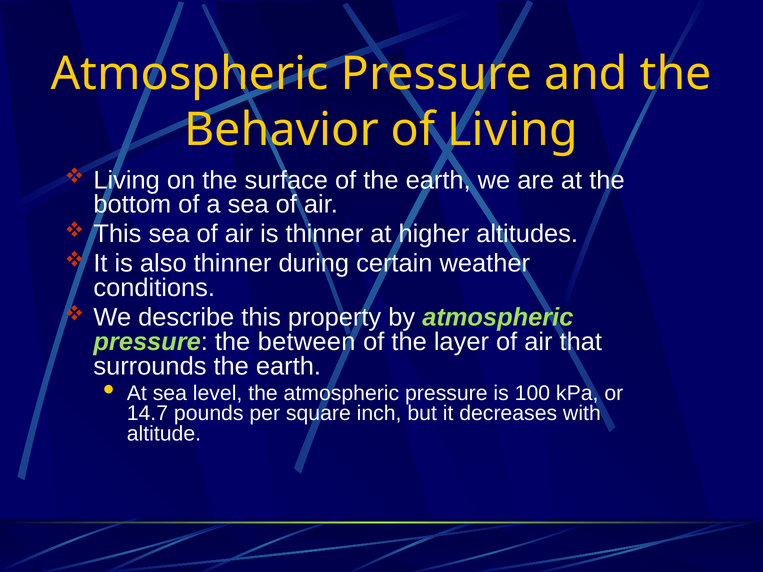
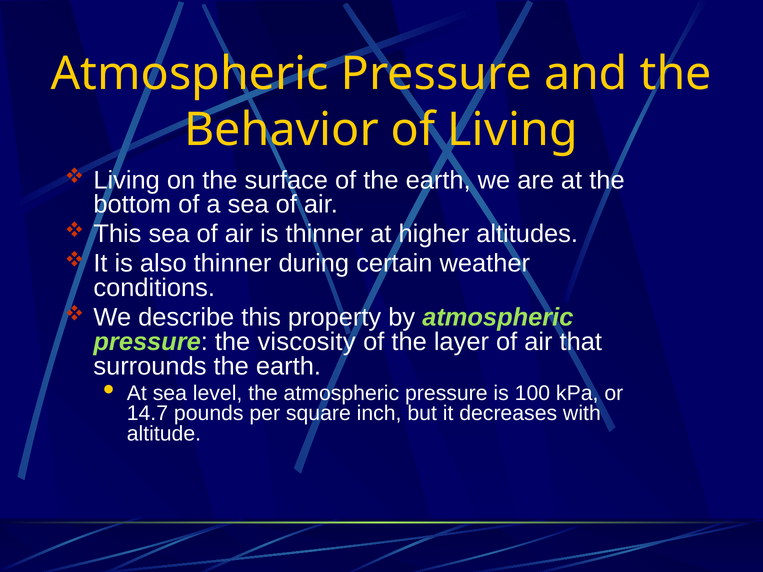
between: between -> viscosity
